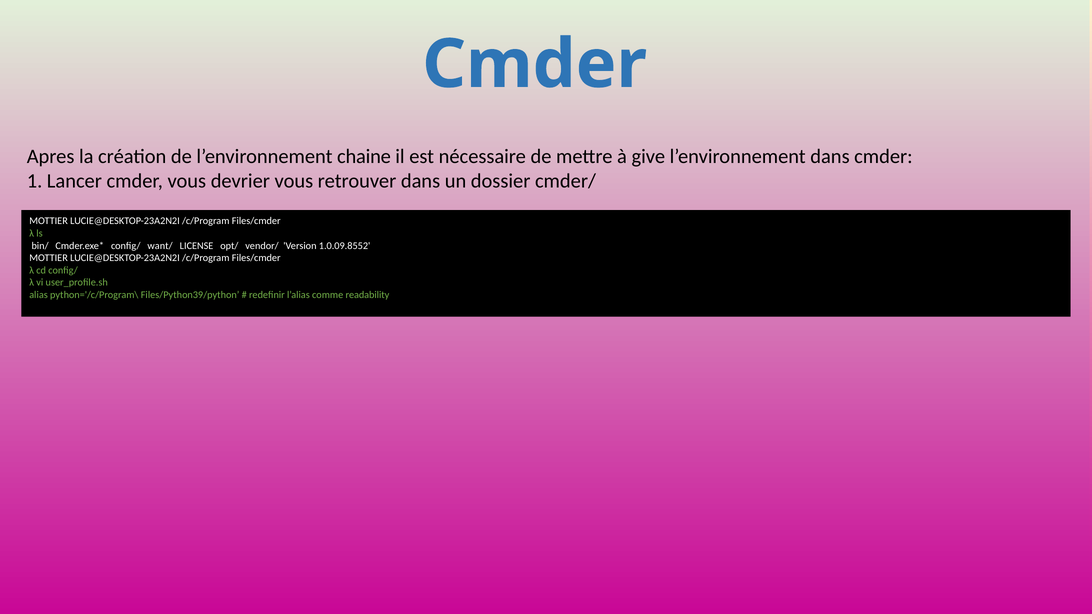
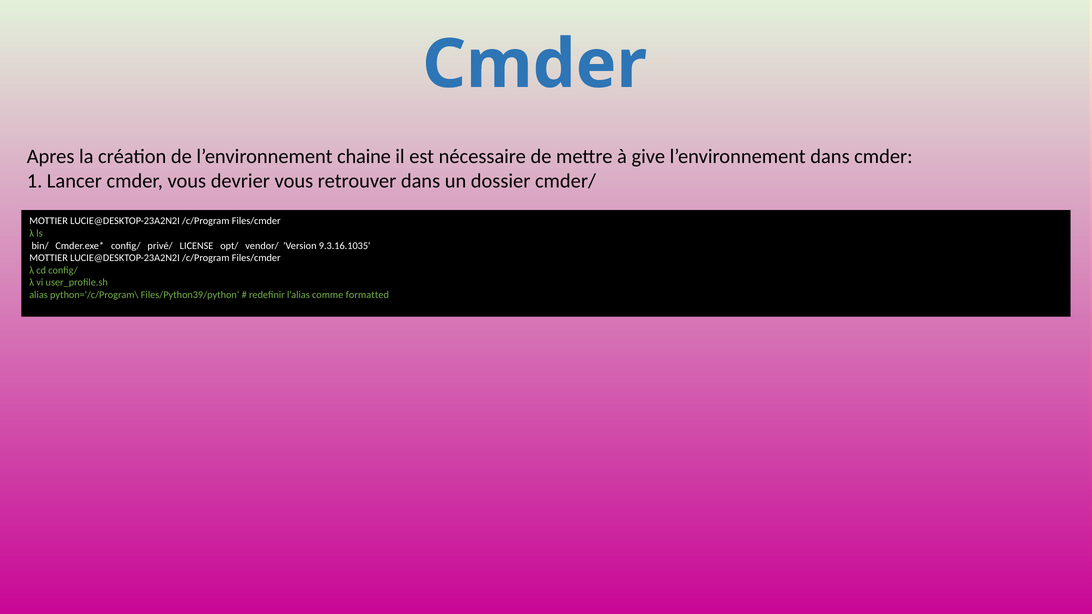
want/: want/ -> privé/
1.0.09.8552: 1.0.09.8552 -> 9.3.16.1035
readability: readability -> formatted
